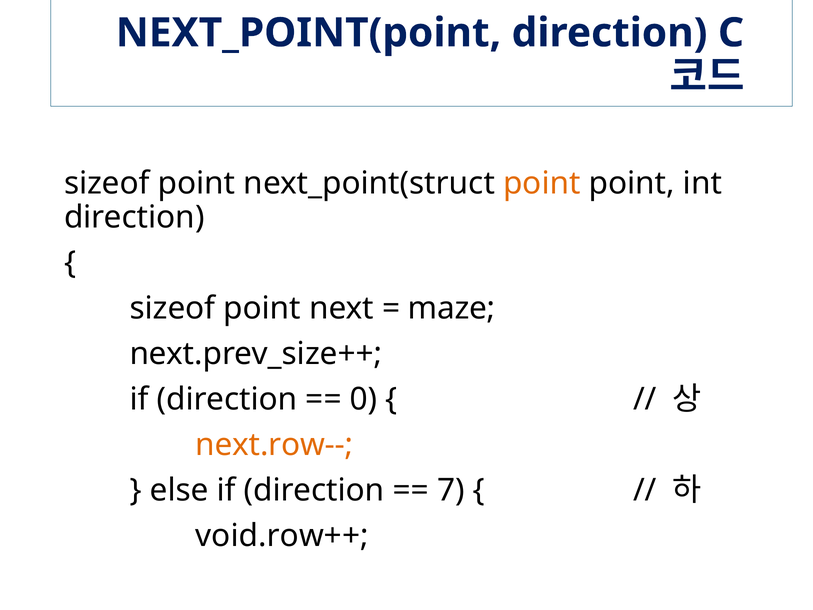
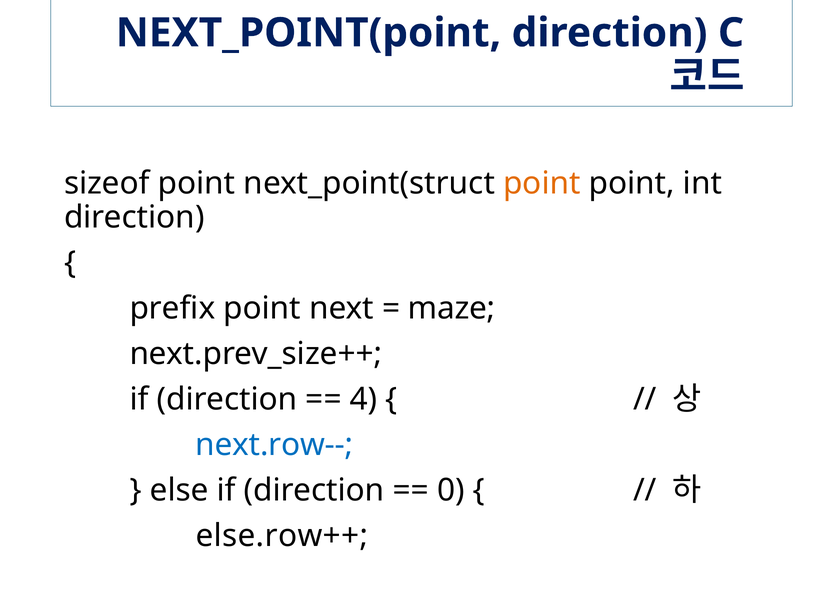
sizeof at (172, 308): sizeof -> prefix
0: 0 -> 4
next.row-- colour: orange -> blue
7: 7 -> 0
void.row++: void.row++ -> else.row++
